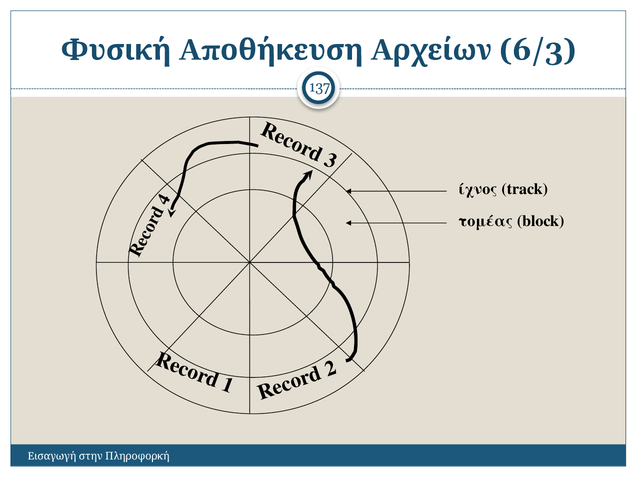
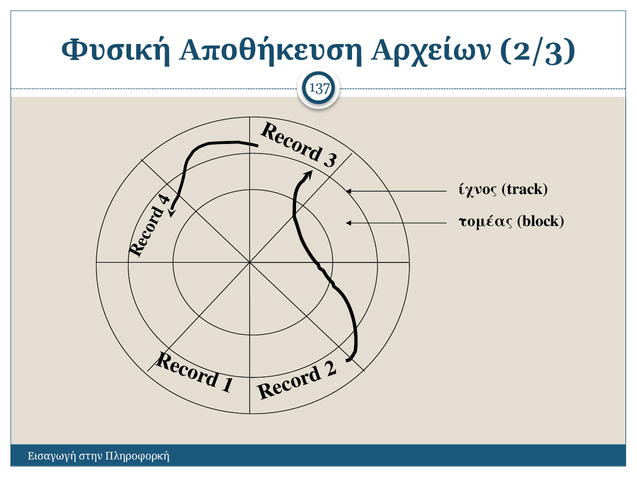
6/3: 6/3 -> 2/3
